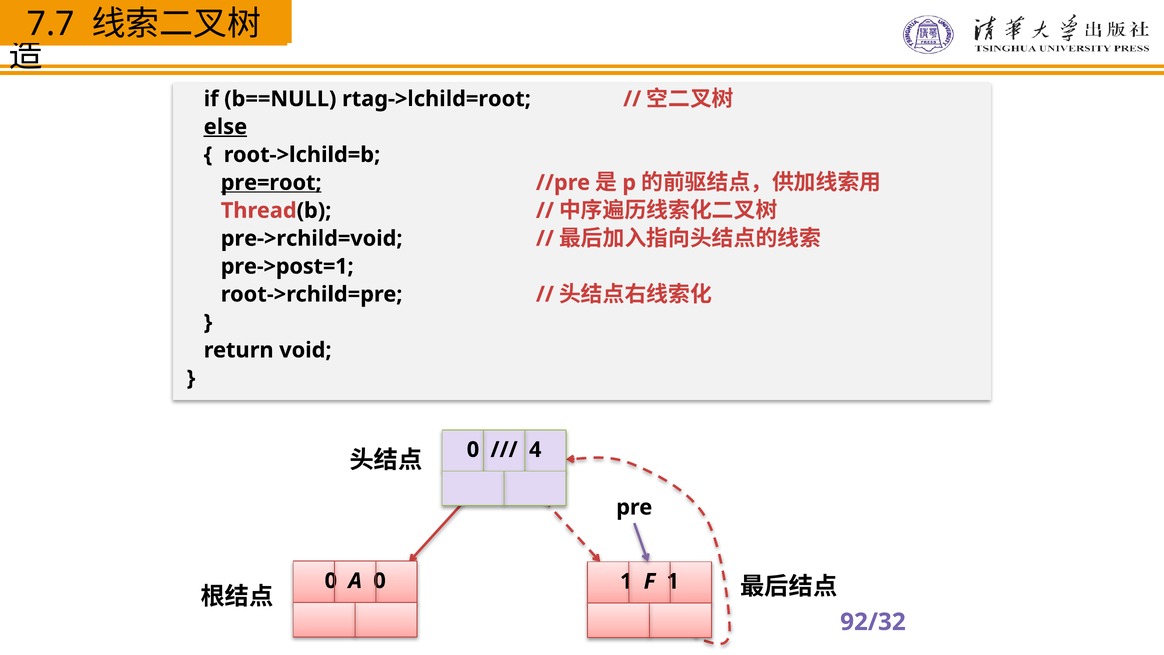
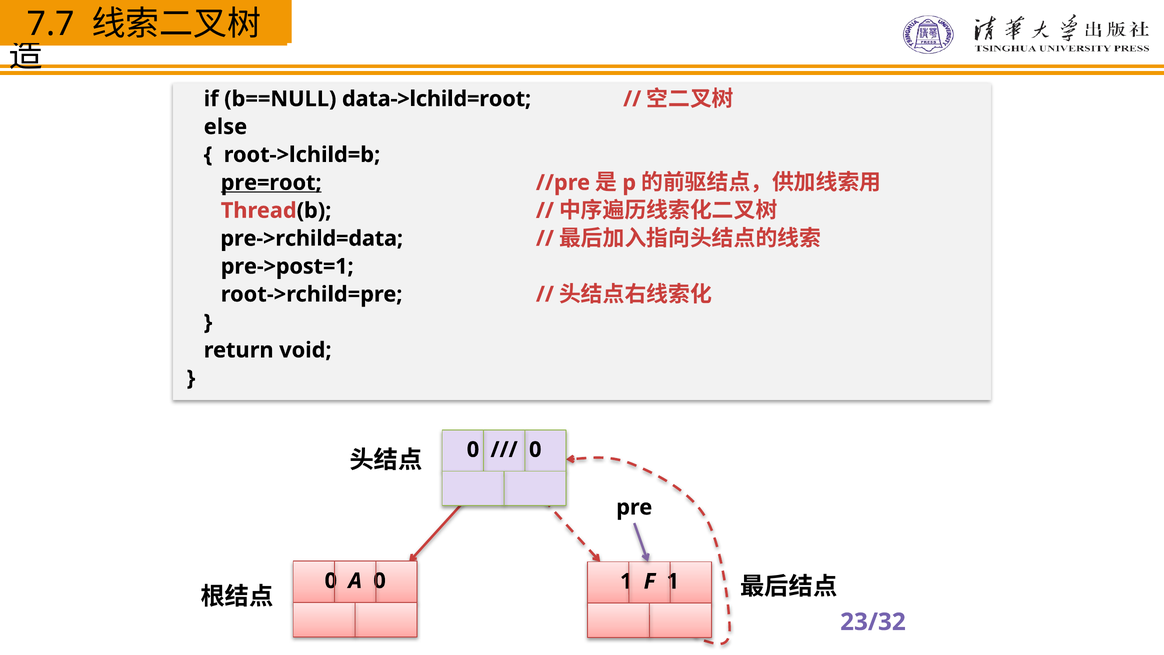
rtag->lchild=root: rtag->lchild=root -> data->lchild=root
else underline: present -> none
pre->rchild=void: pre->rchild=void -> pre->rchild=data
4 at (535, 450): 4 -> 0
92/32: 92/32 -> 23/32
